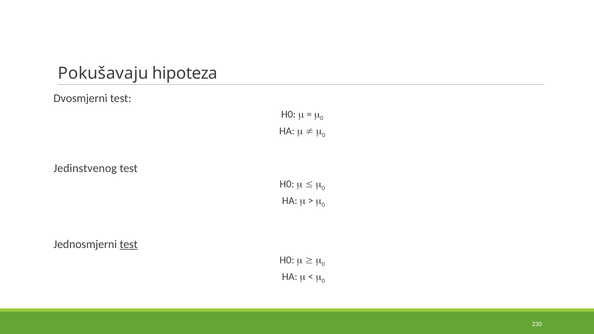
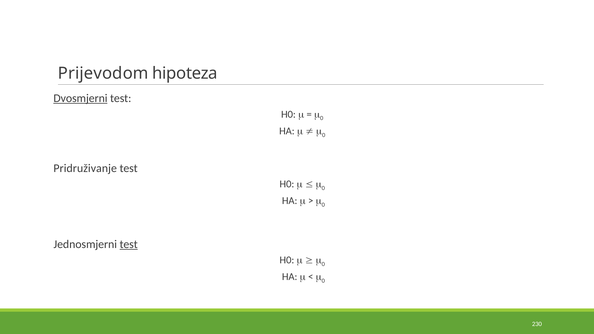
Pokušavaju: Pokušavaju -> Prijevodom
Dvosmjerni underline: none -> present
Jedinstvenog: Jedinstvenog -> Pridruživanje
